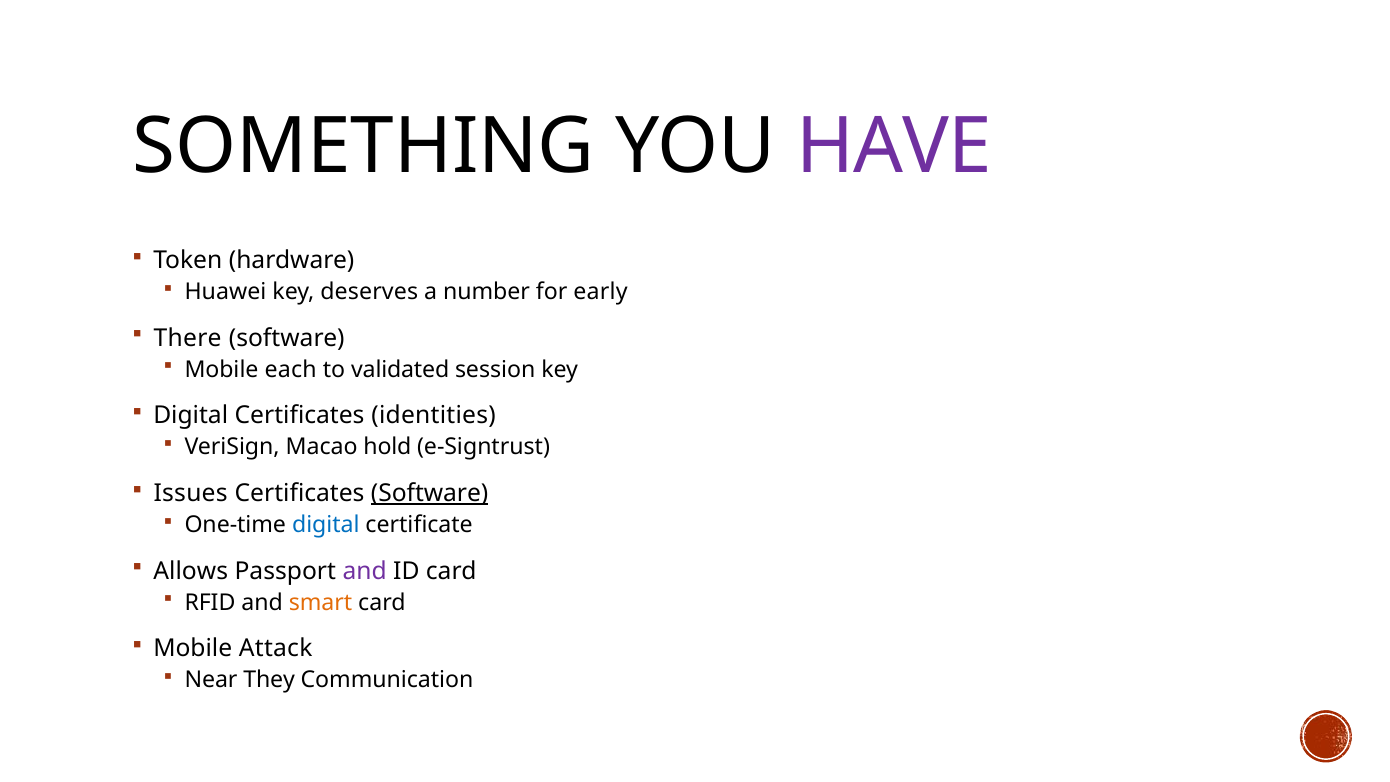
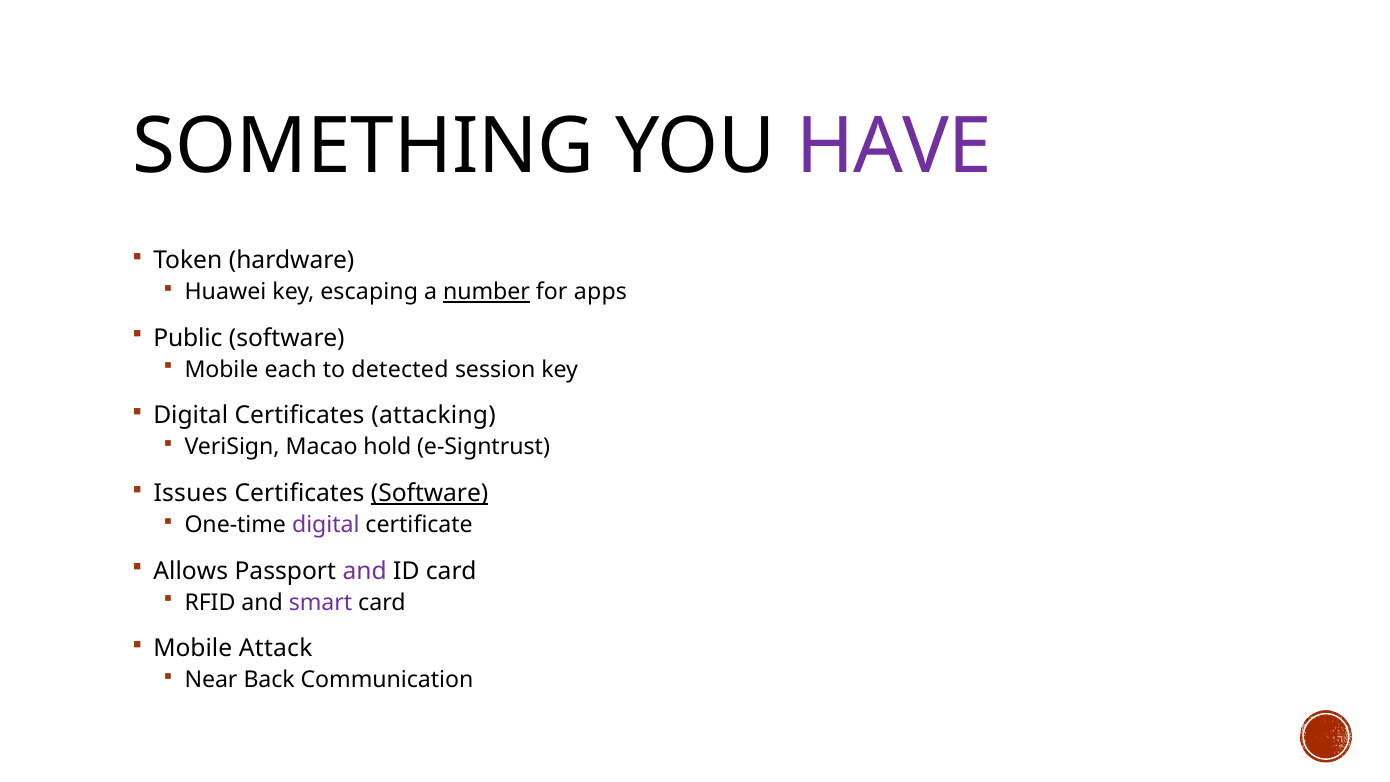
deserves: deserves -> escaping
number underline: none -> present
early: early -> apps
There: There -> Public
validated: validated -> detected
identities: identities -> attacking
digital at (326, 525) colour: blue -> purple
smart colour: orange -> purple
They: They -> Back
